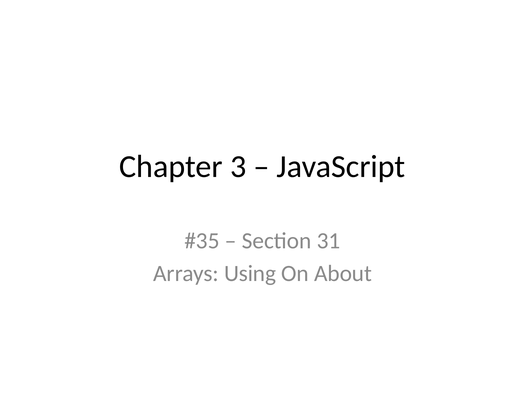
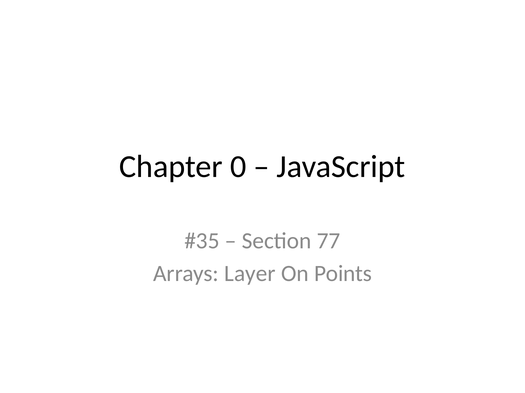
3: 3 -> 0
31: 31 -> 77
Using: Using -> Layer
About: About -> Points
